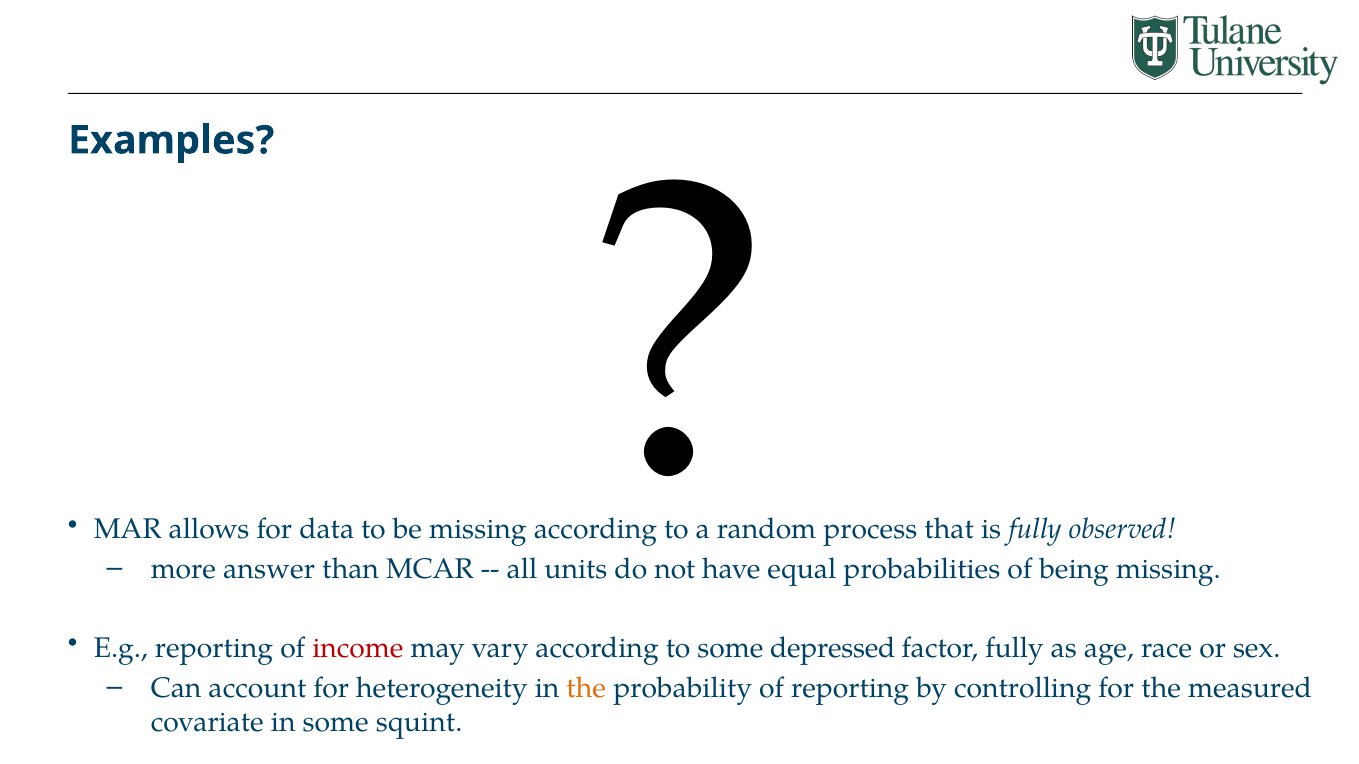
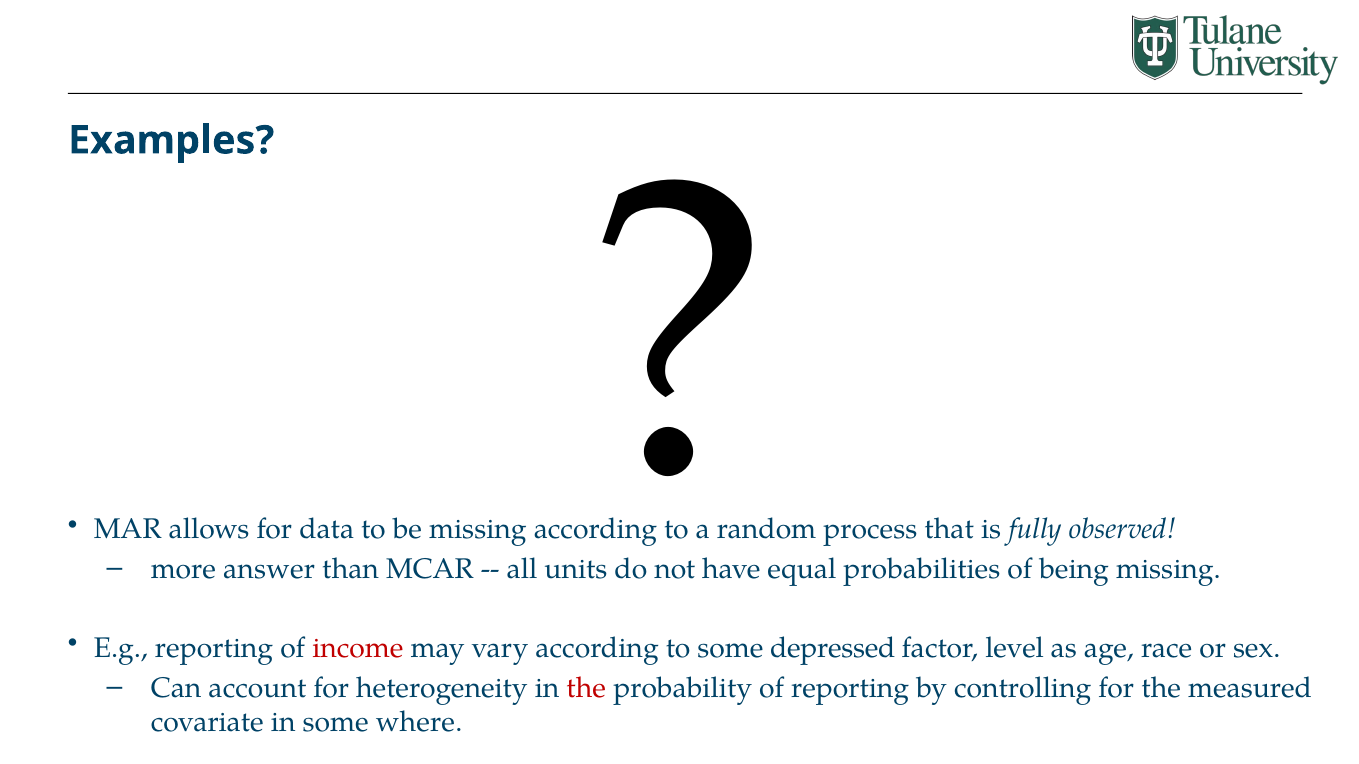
factor fully: fully -> level
the at (586, 688) colour: orange -> red
squint: squint -> where
